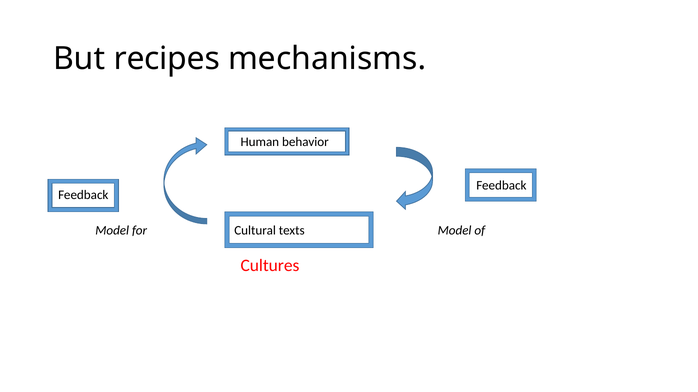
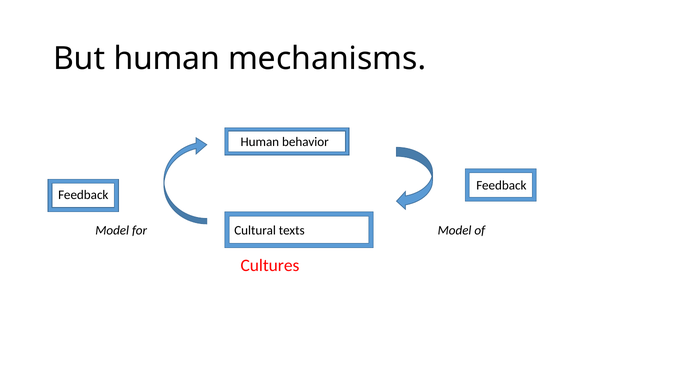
But recipes: recipes -> human
